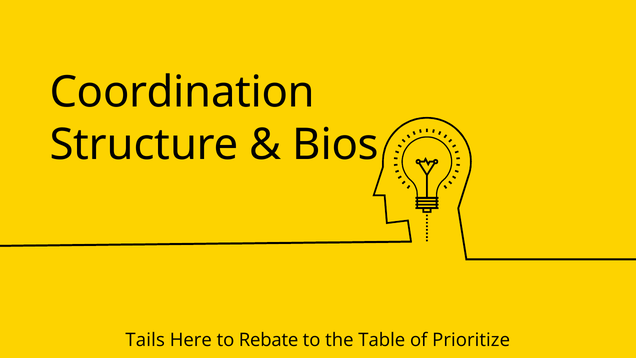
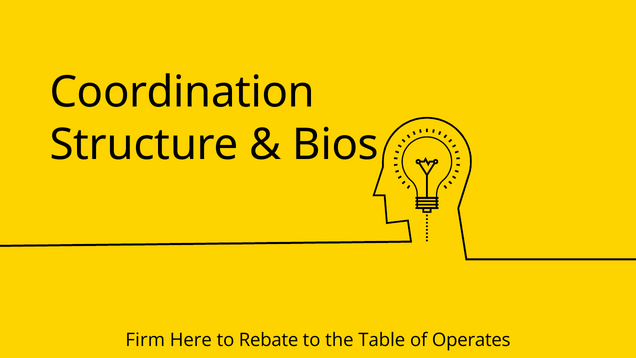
Tails: Tails -> Firm
Prioritize: Prioritize -> Operates
